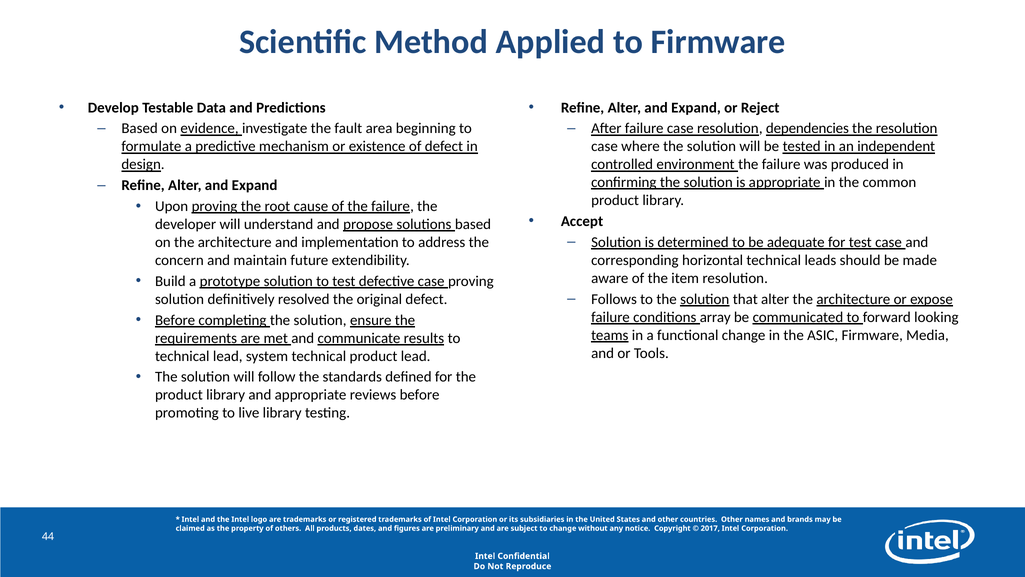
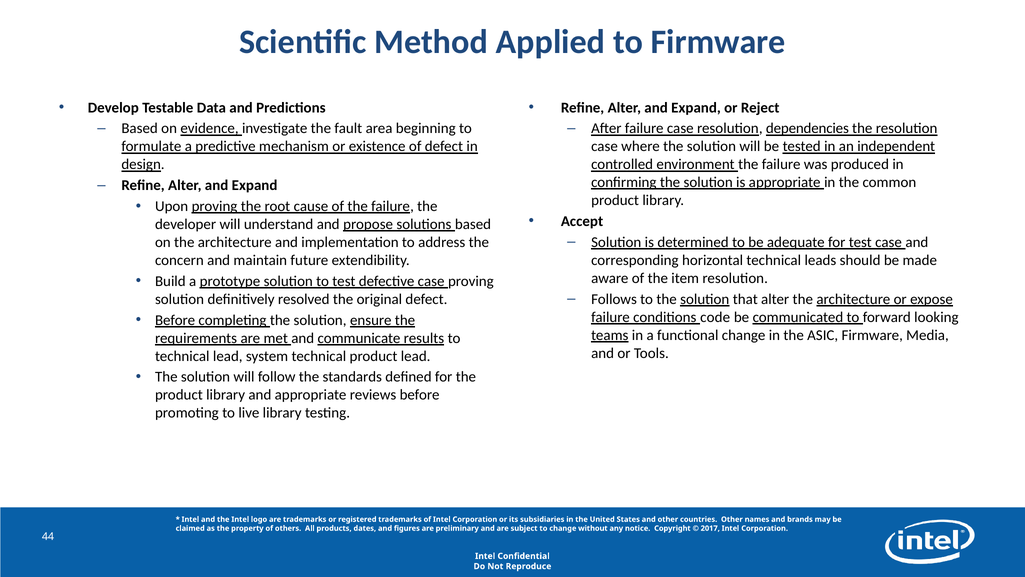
array: array -> code
